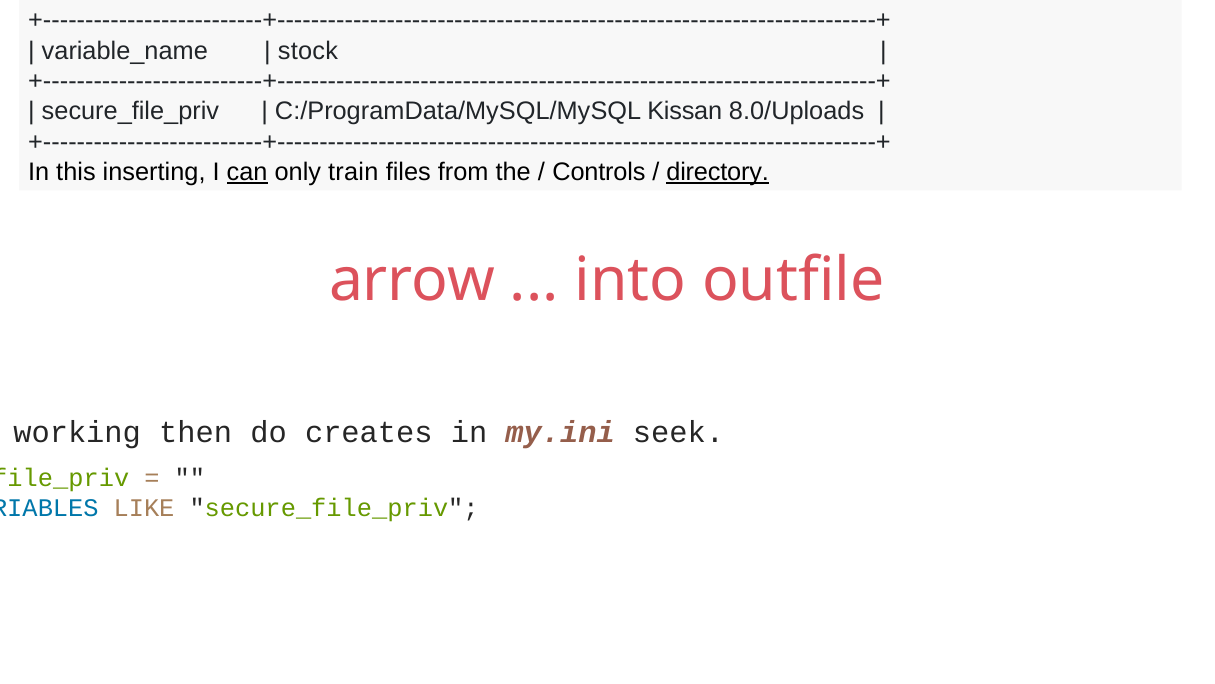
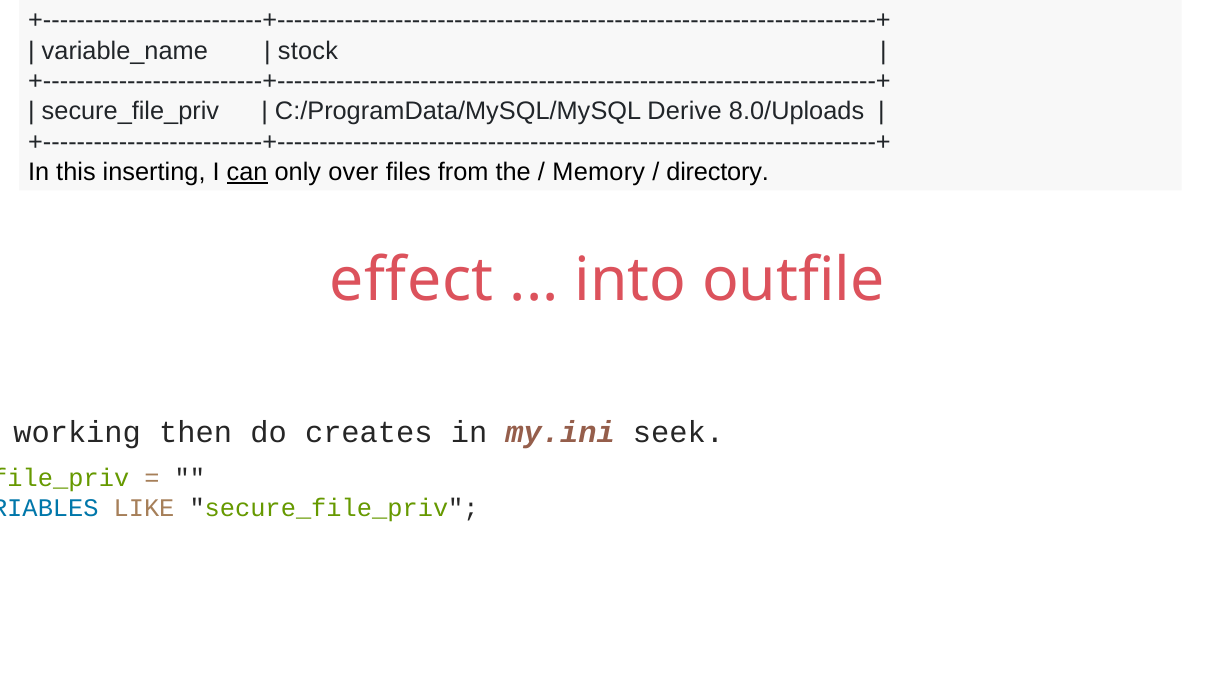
Kissan: Kissan -> Derive
train: train -> over
Controls: Controls -> Memory
directory underline: present -> none
arrow: arrow -> effect
